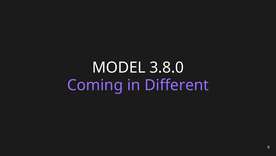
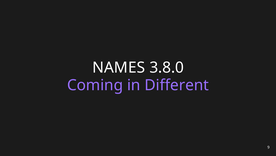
MODEL: MODEL -> NAMES
